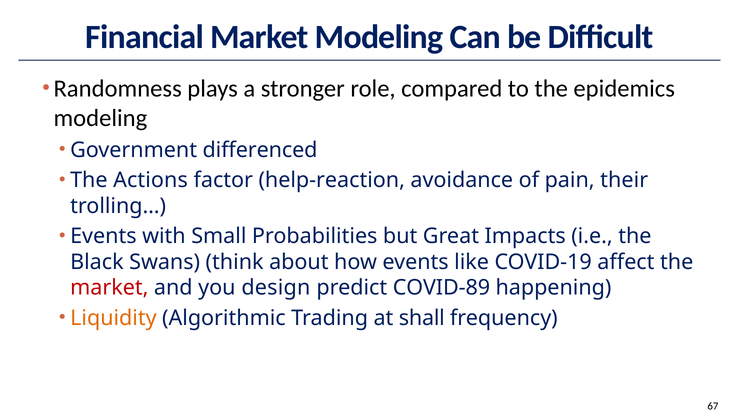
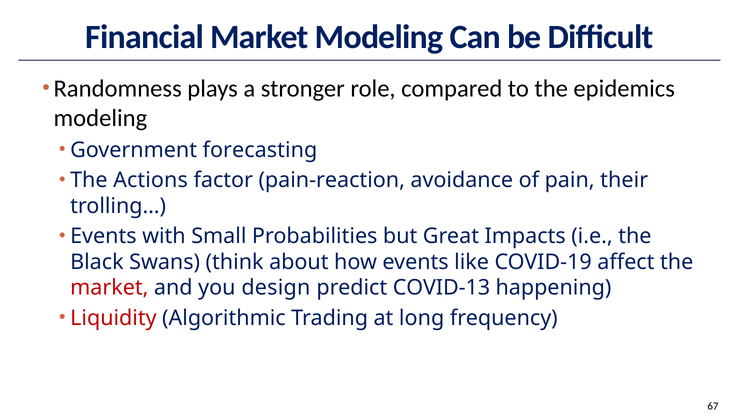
differenced: differenced -> forecasting
help-reaction: help-reaction -> pain-reaction
COVID-89: COVID-89 -> COVID-13
Liquidity colour: orange -> red
shall: shall -> long
